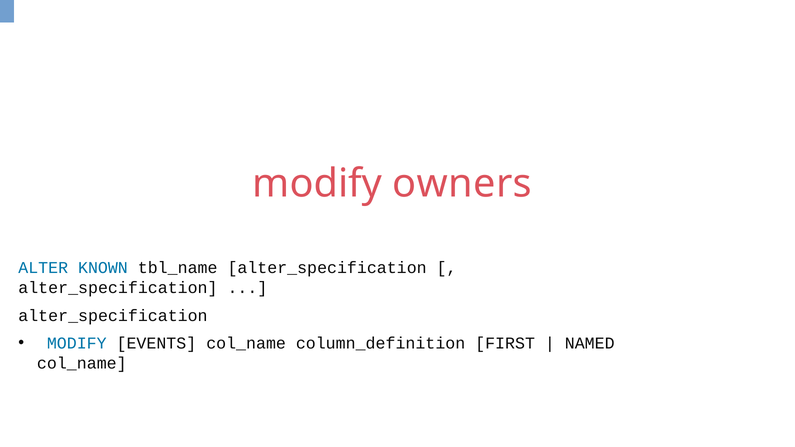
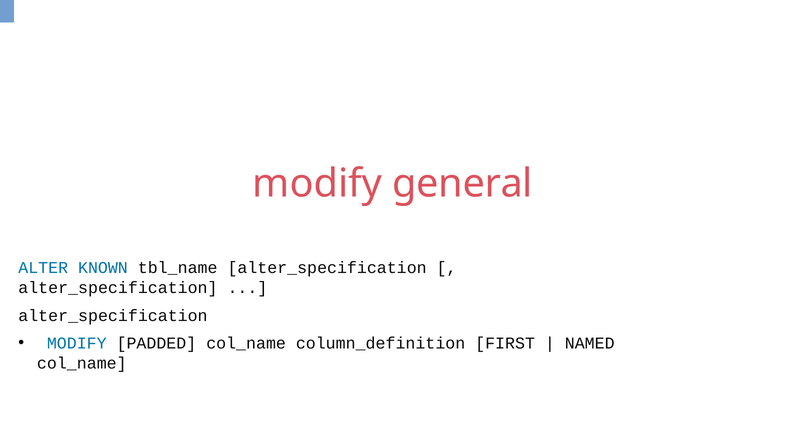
owners: owners -> general
EVENTS: EVENTS -> PADDED
